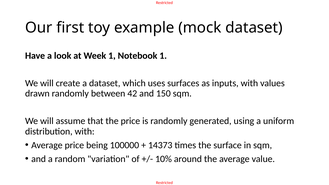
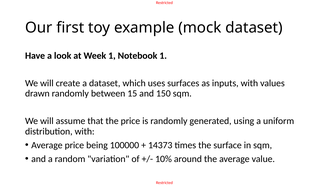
42: 42 -> 15
